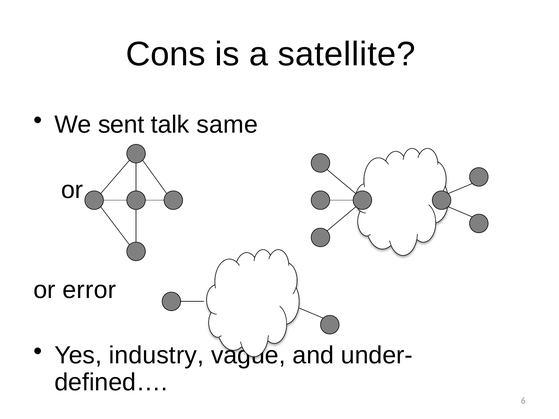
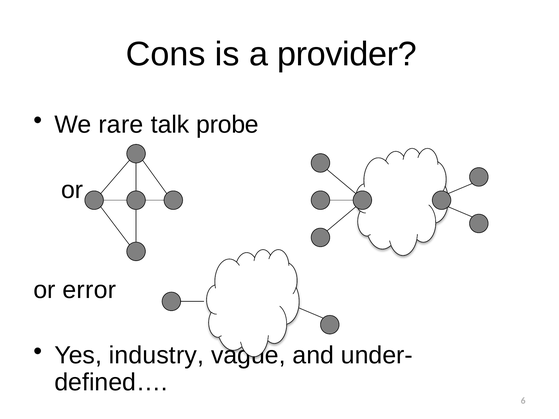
satellite: satellite -> provider
sent: sent -> rare
same: same -> probe
